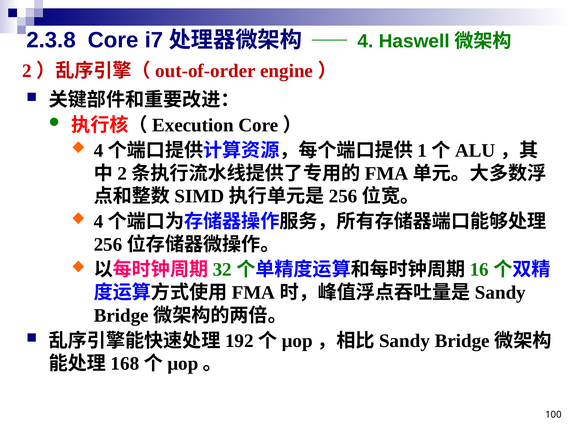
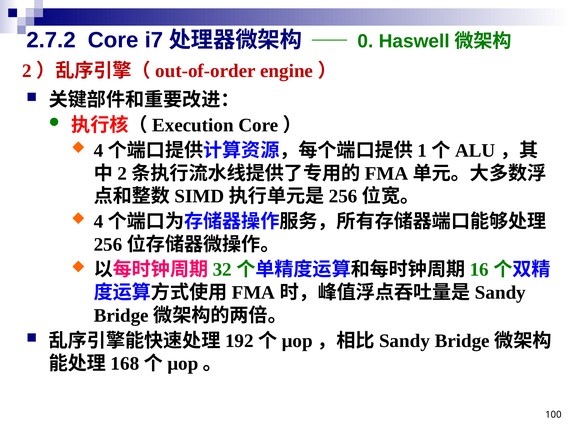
2.3.8: 2.3.8 -> 2.7.2
4: 4 -> 0
